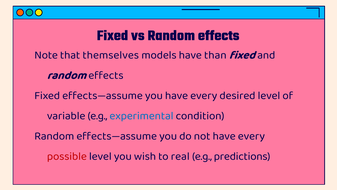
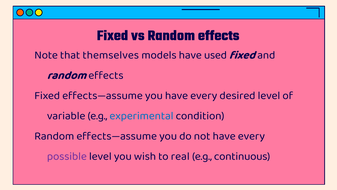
than: than -> used
possible colour: red -> purple
predictions: predictions -> continuous
